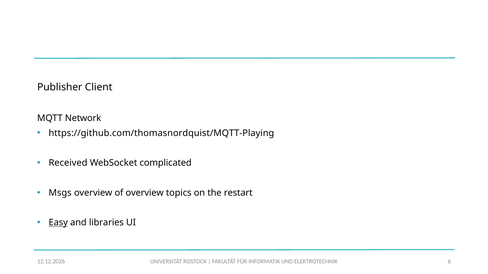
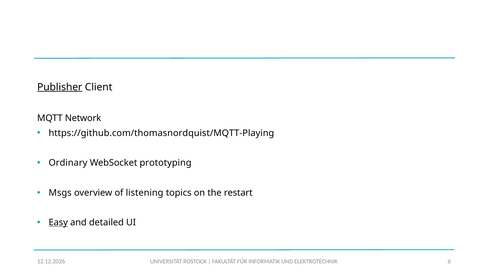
Publisher underline: none -> present
Received: Received -> Ordinary
complicated: complicated -> prototyping
of overview: overview -> listening
libraries: libraries -> detailed
